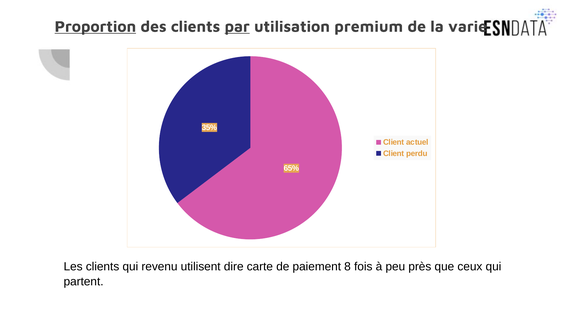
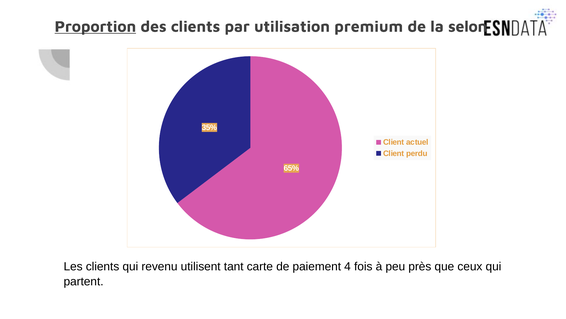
par underline: present -> none
varie: varie -> selon
dire: dire -> tant
8: 8 -> 4
